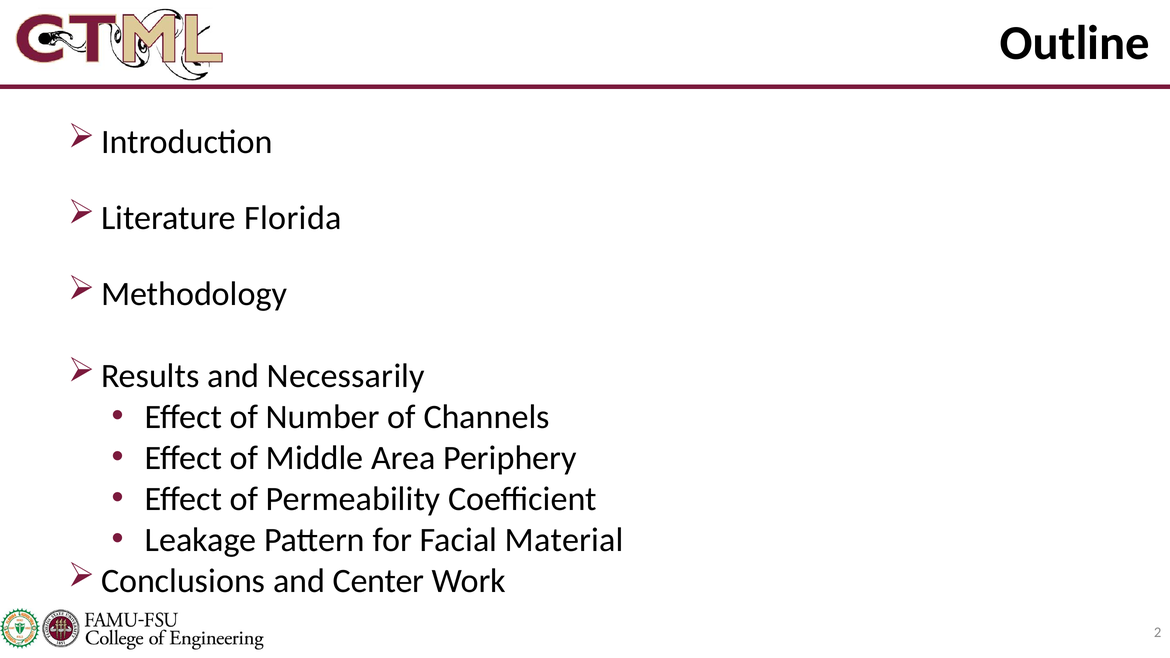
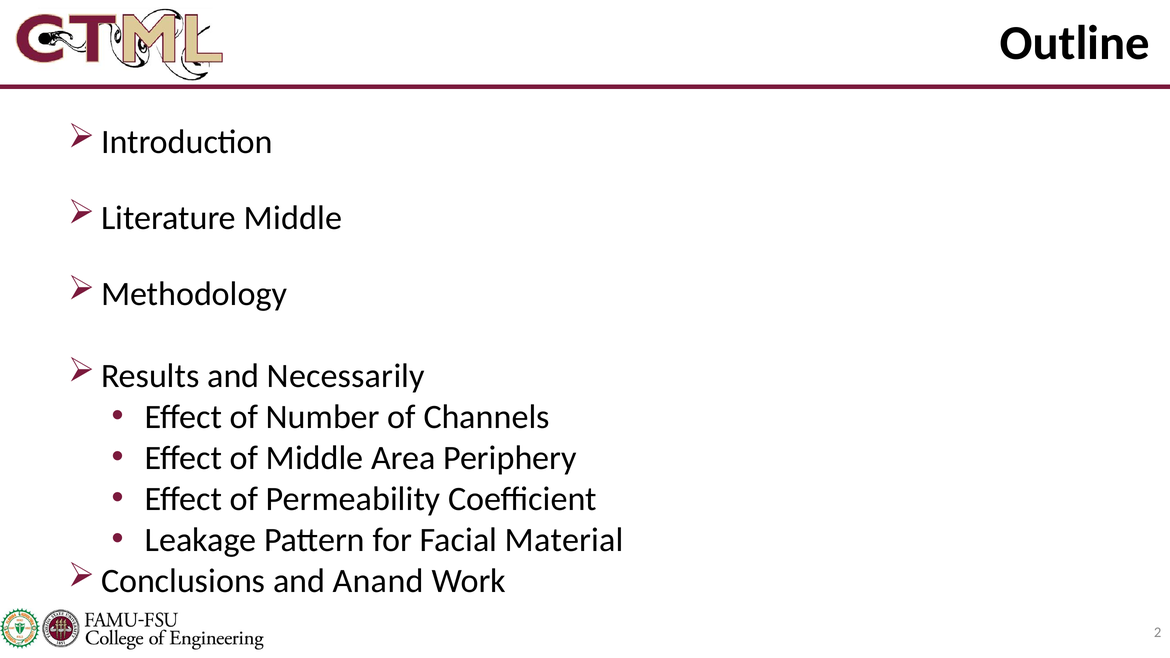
Literature Florida: Florida -> Middle
Center: Center -> Anand
